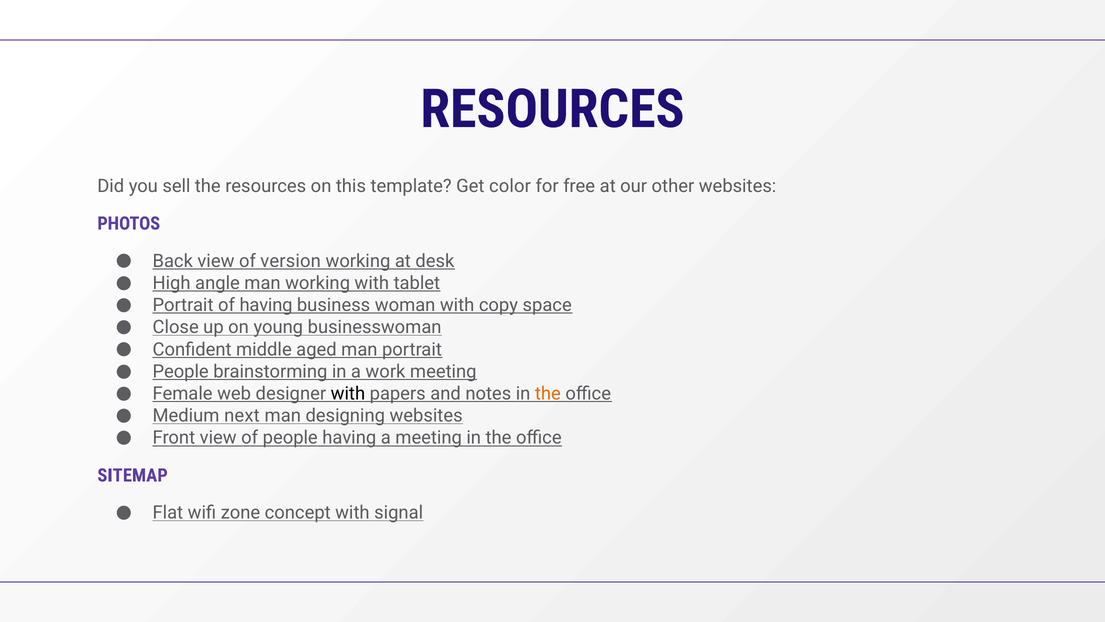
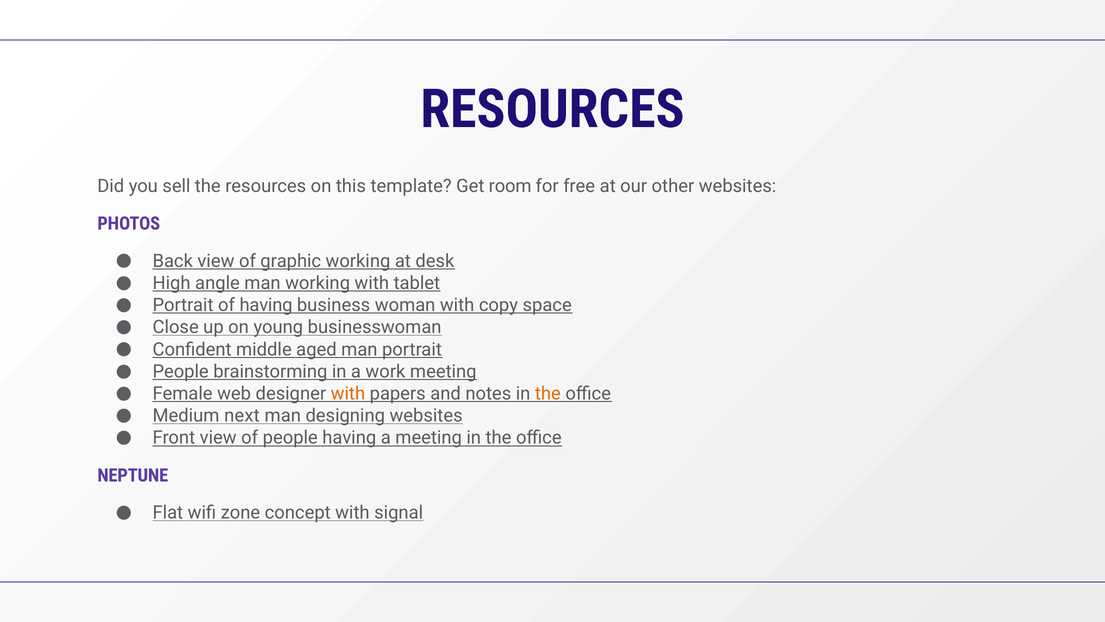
color: color -> room
version: version -> graphic
with at (348, 393) colour: black -> orange
SITEMAP: SITEMAP -> NEPTUNE
